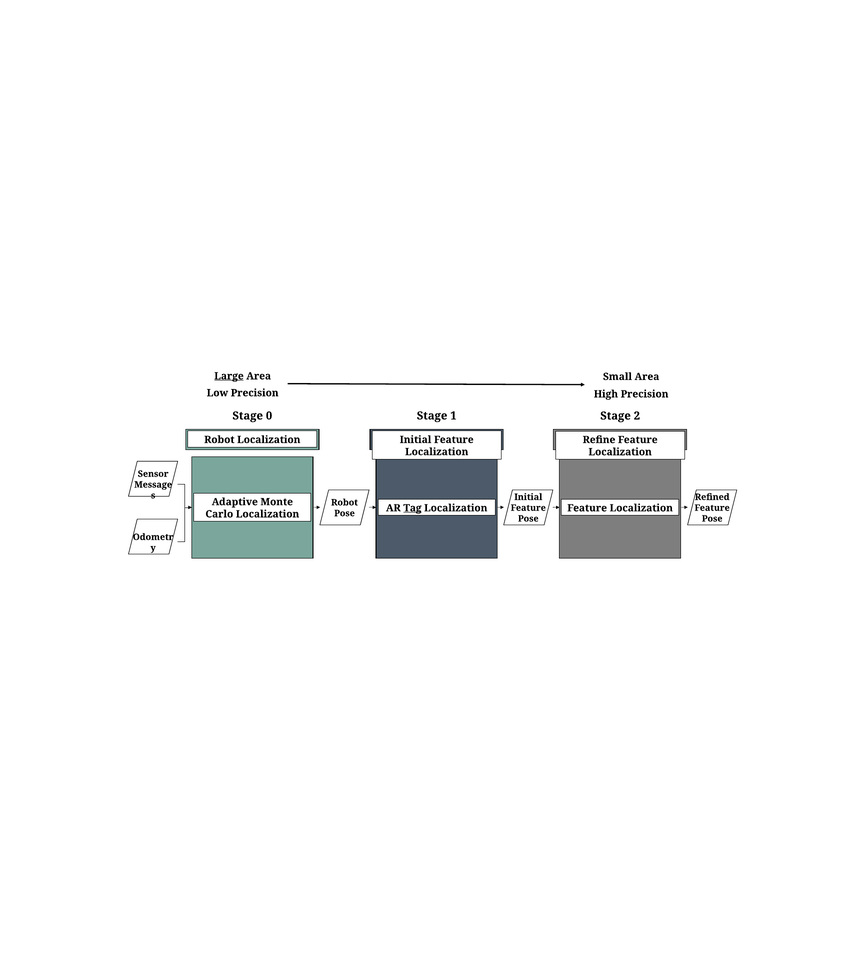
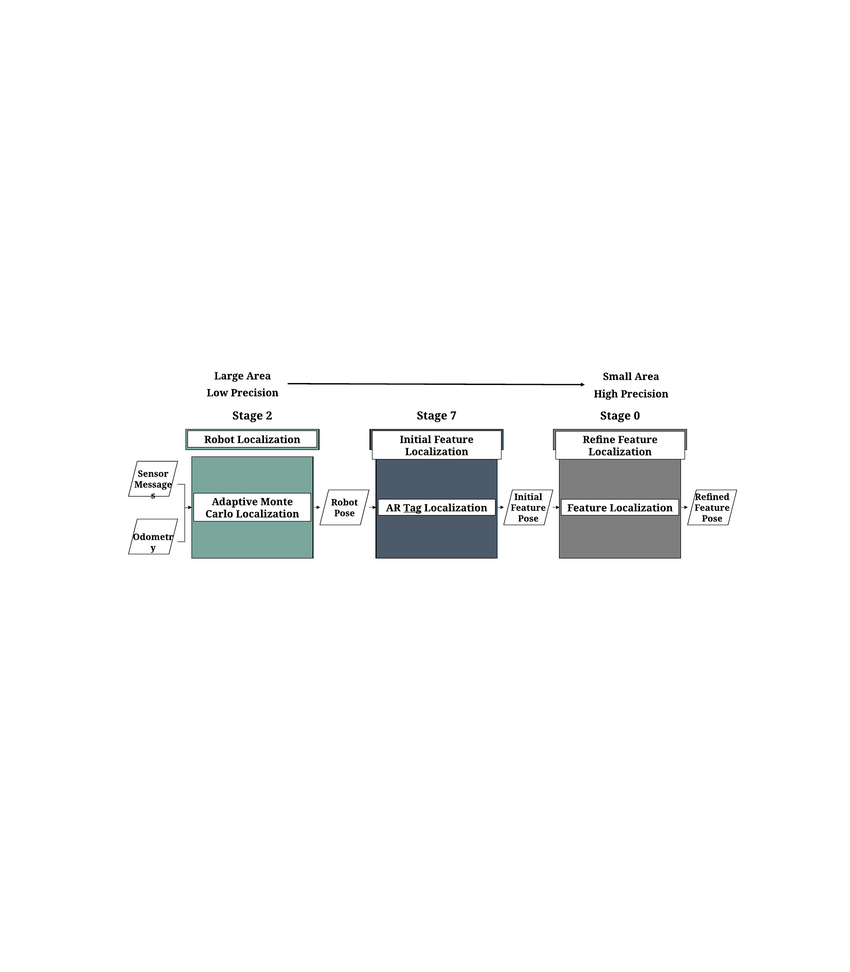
Large underline: present -> none
0: 0 -> 2
1: 1 -> 7
2: 2 -> 0
